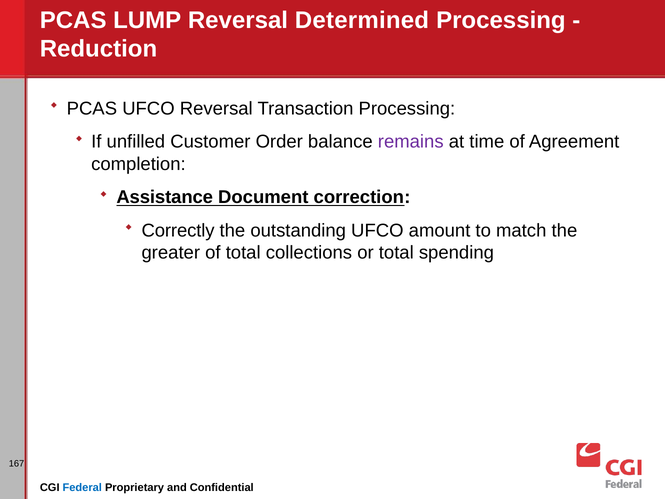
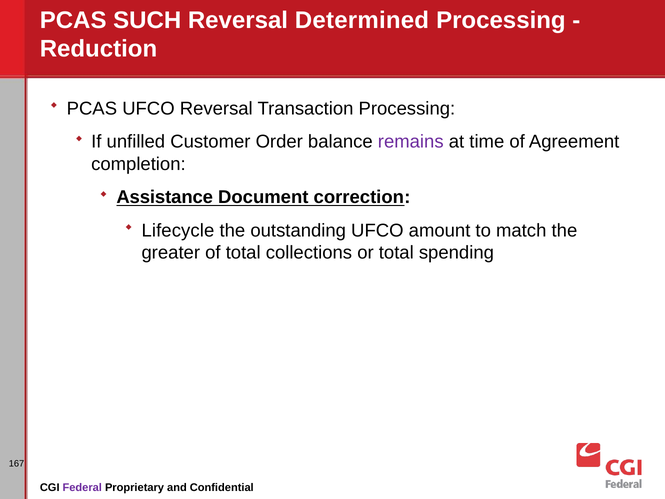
LUMP: LUMP -> SUCH
Correctly: Correctly -> Lifecycle
Federal colour: blue -> purple
